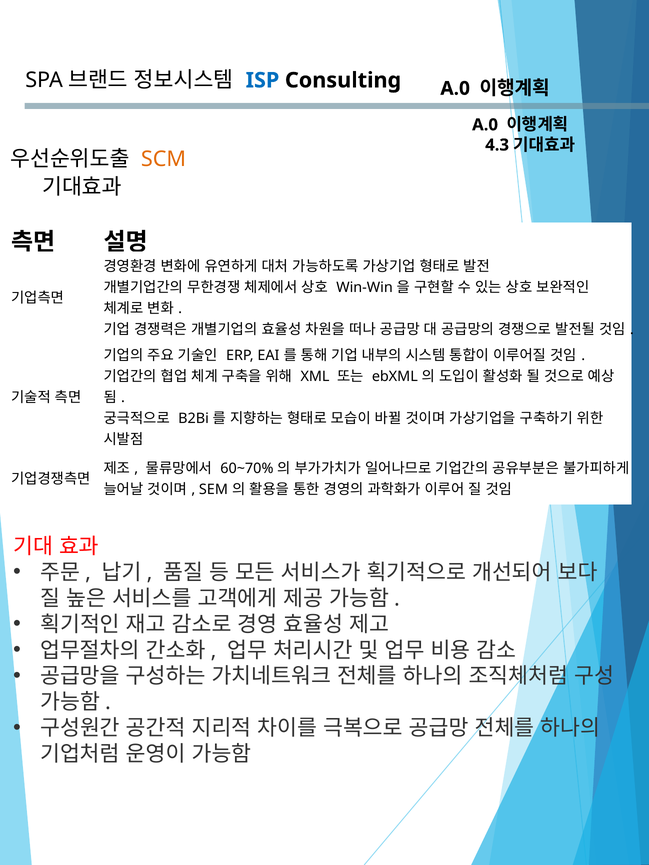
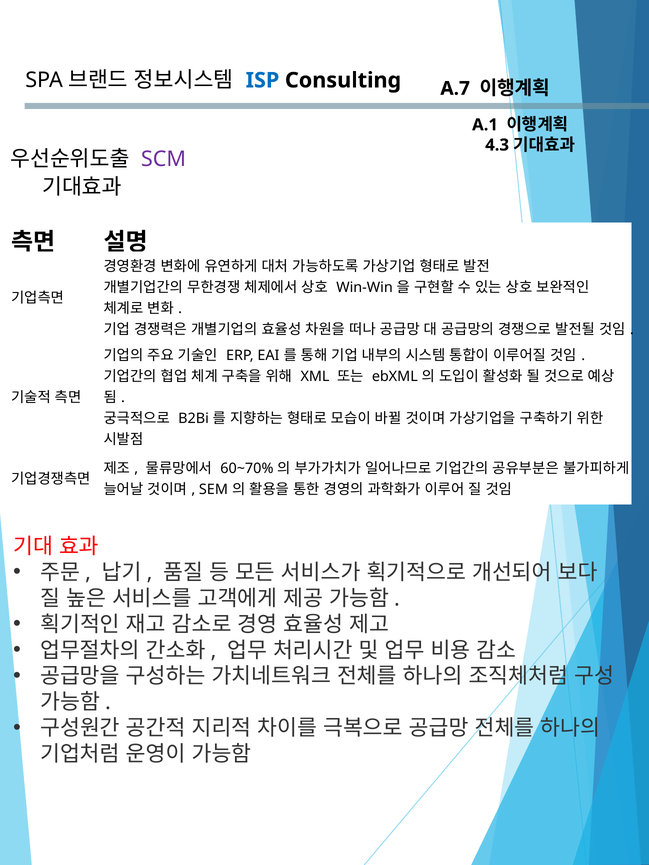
A.0 at (455, 88): A.0 -> A.7
A.0 at (485, 125): A.0 -> A.1
SCM colour: orange -> purple
